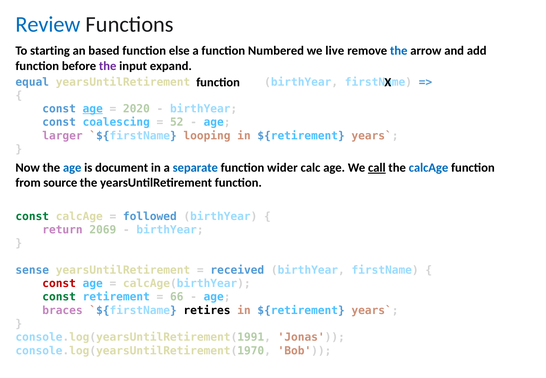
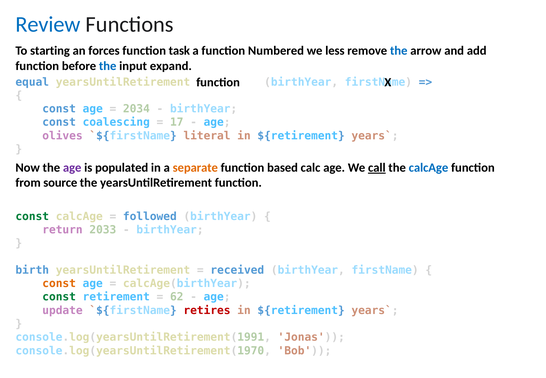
based: based -> forces
else: else -> task
live: live -> less
the at (108, 66) colour: purple -> blue
age at (93, 109) underline: present -> none
2020: 2020 -> 2034
52: 52 -> 17
larger: larger -> olives
looping: looping -> literal
age at (72, 168) colour: blue -> purple
document: document -> populated
separate colour: blue -> orange
wider: wider -> based
2069: 2069 -> 2033
sense: sense -> birth
const at (59, 284) colour: red -> orange
66: 66 -> 62
braces: braces -> update
retires colour: black -> red
